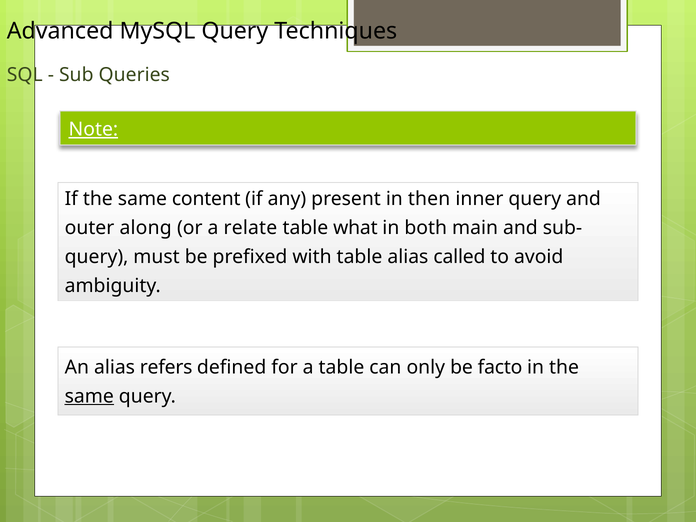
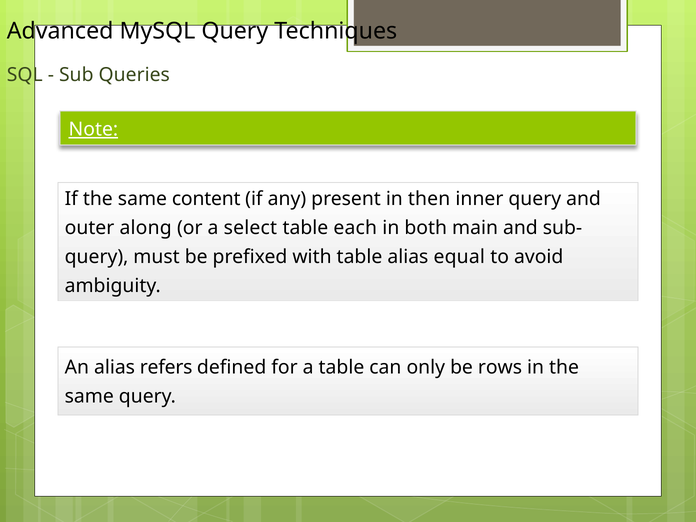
relate: relate -> select
what: what -> each
called: called -> equal
facto: facto -> rows
same at (89, 396) underline: present -> none
